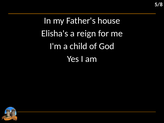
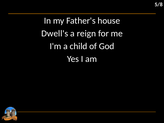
Elisha's: Elisha's -> Dwell's
